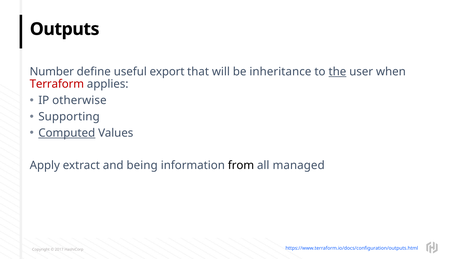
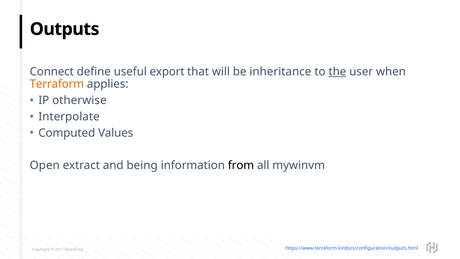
Number: Number -> Connect
Terraform colour: red -> orange
Supporting: Supporting -> Interpolate
Computed underline: present -> none
Apply: Apply -> Open
managed: managed -> mywinvm
